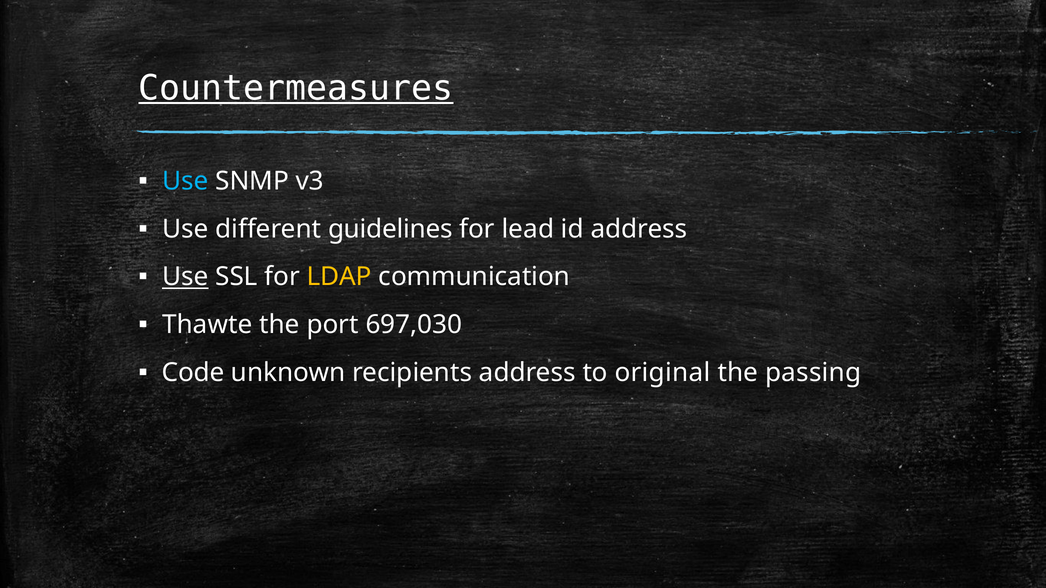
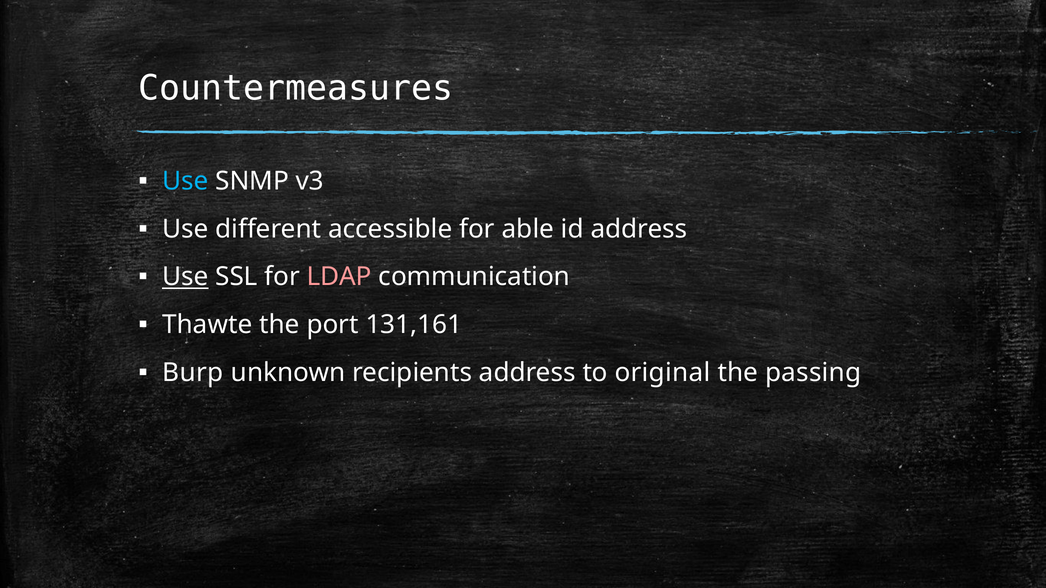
Countermeasures underline: present -> none
guidelines: guidelines -> accessible
lead: lead -> able
LDAP colour: yellow -> pink
697,030: 697,030 -> 131,161
Code: Code -> Burp
